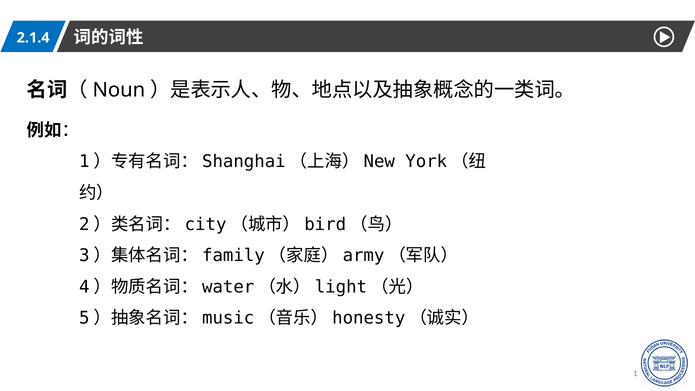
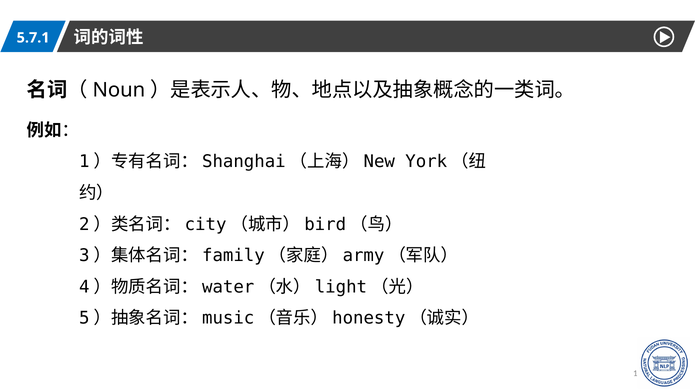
2.1.4: 2.1.4 -> 5.7.1
